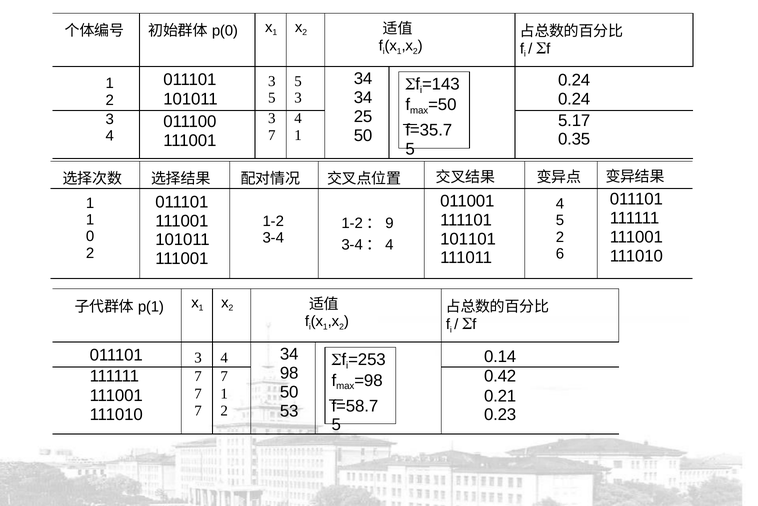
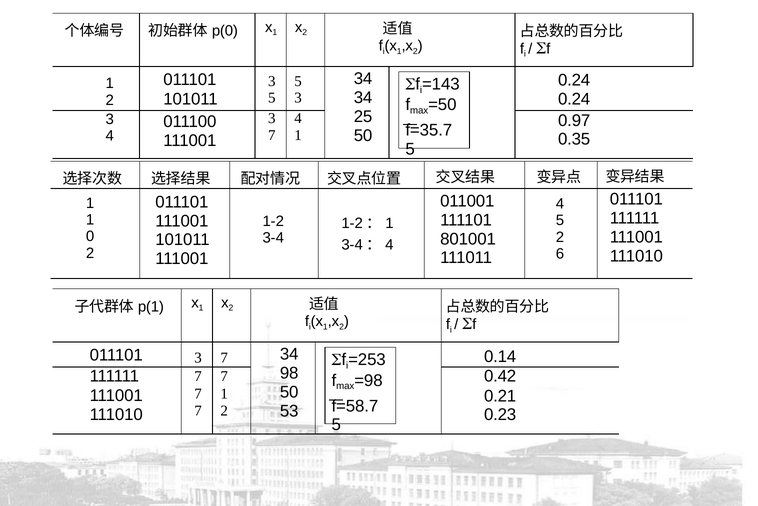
5.17: 5.17 -> 0.97
9 at (389, 223): 9 -> 1
101101: 101101 -> 801001
011101 3 4: 4 -> 7
